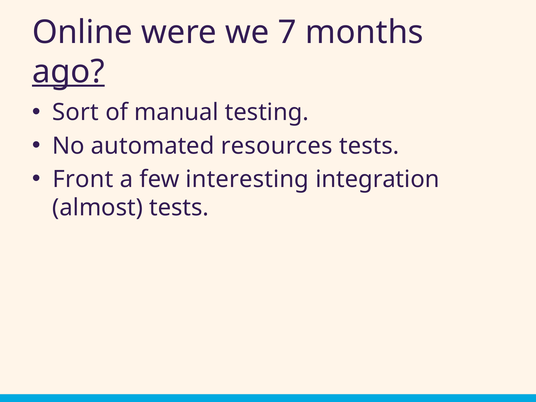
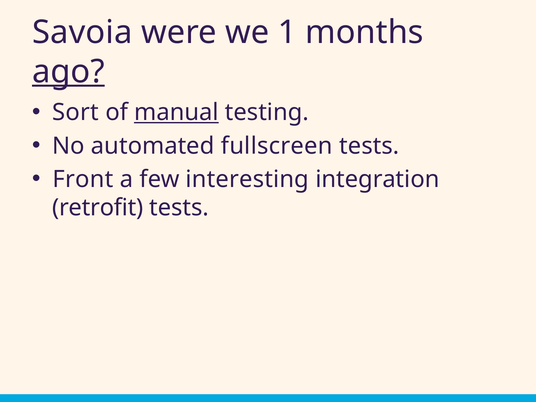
Online: Online -> Savoia
7: 7 -> 1
manual underline: none -> present
resources: resources -> fullscreen
almost: almost -> retrofit
